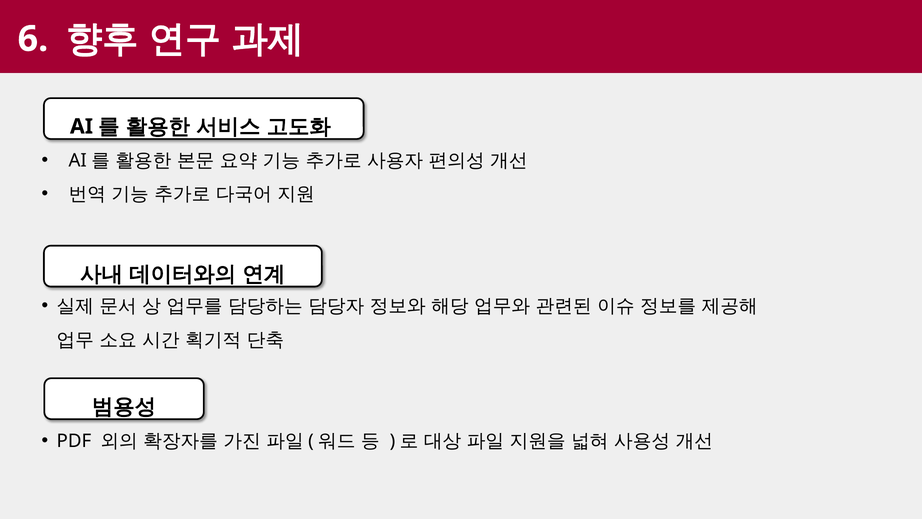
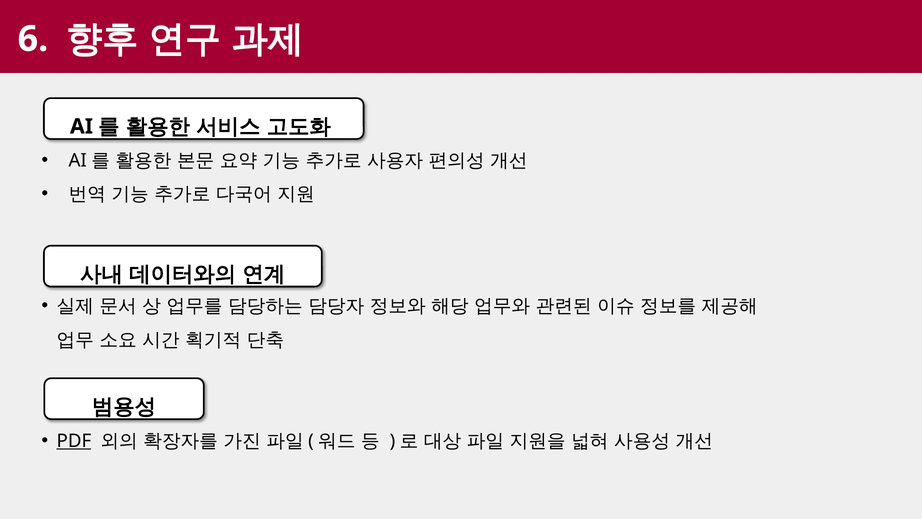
PDF underline: none -> present
